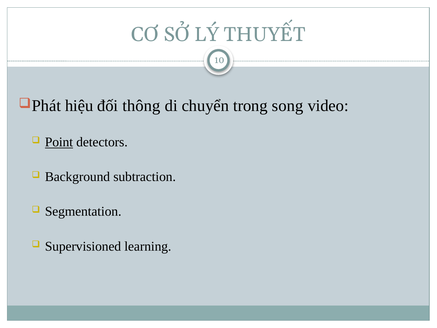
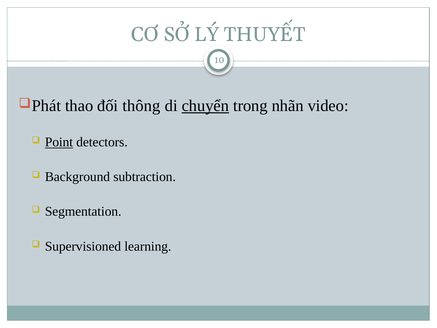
hiệu: hiệu -> thao
chuyển underline: none -> present
song: song -> nhãn
